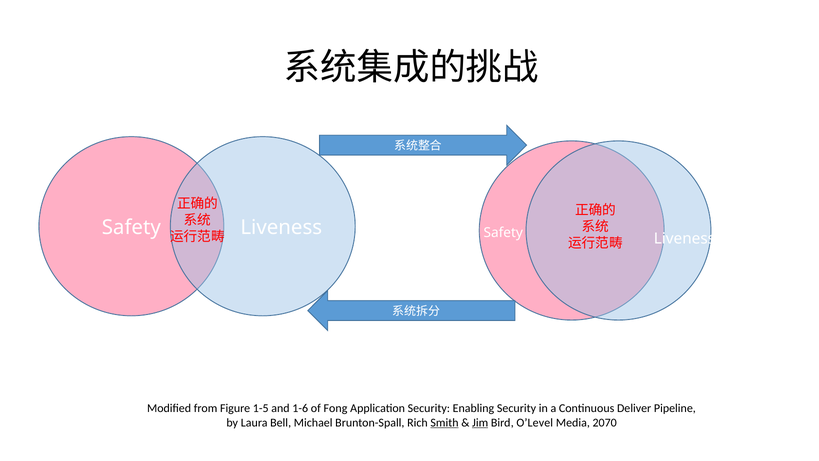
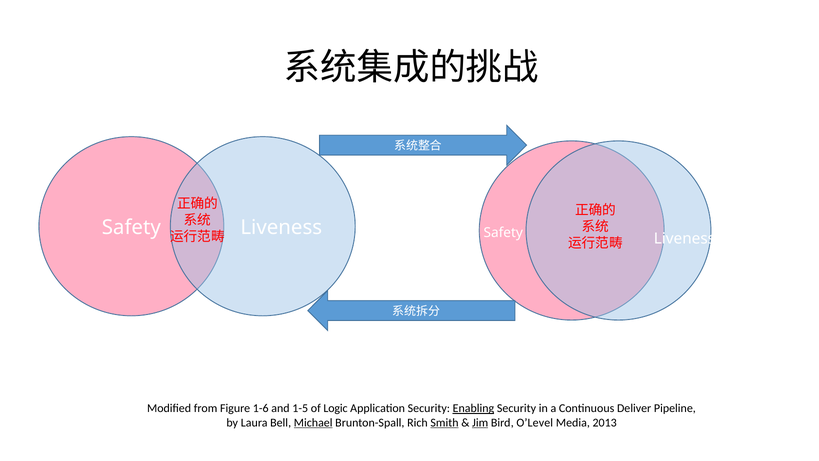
1-5: 1-5 -> 1-6
1-6: 1-6 -> 1-5
Fong: Fong -> Logic
Enabling underline: none -> present
Michael underline: none -> present
2070: 2070 -> 2013
